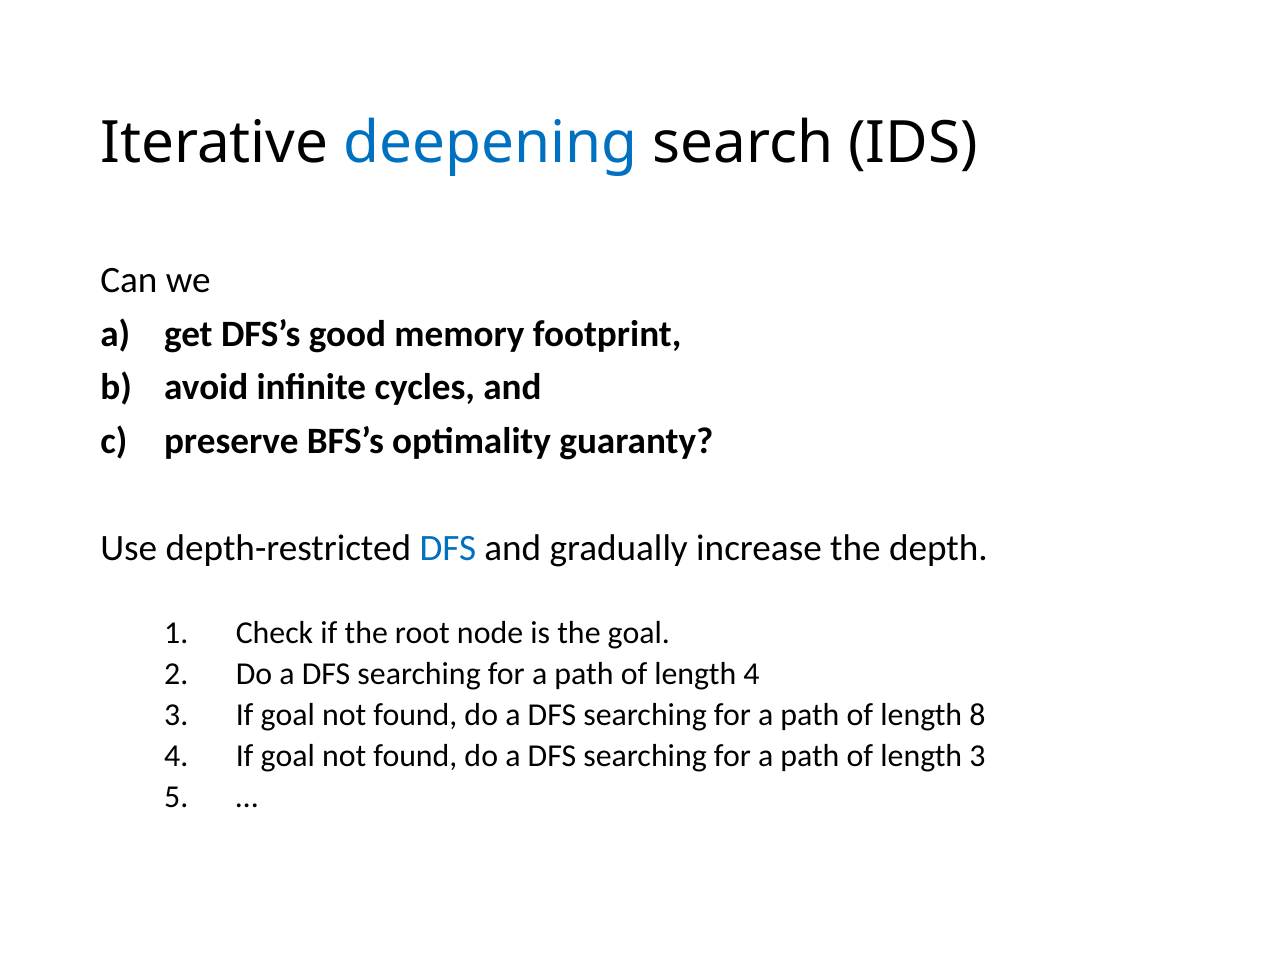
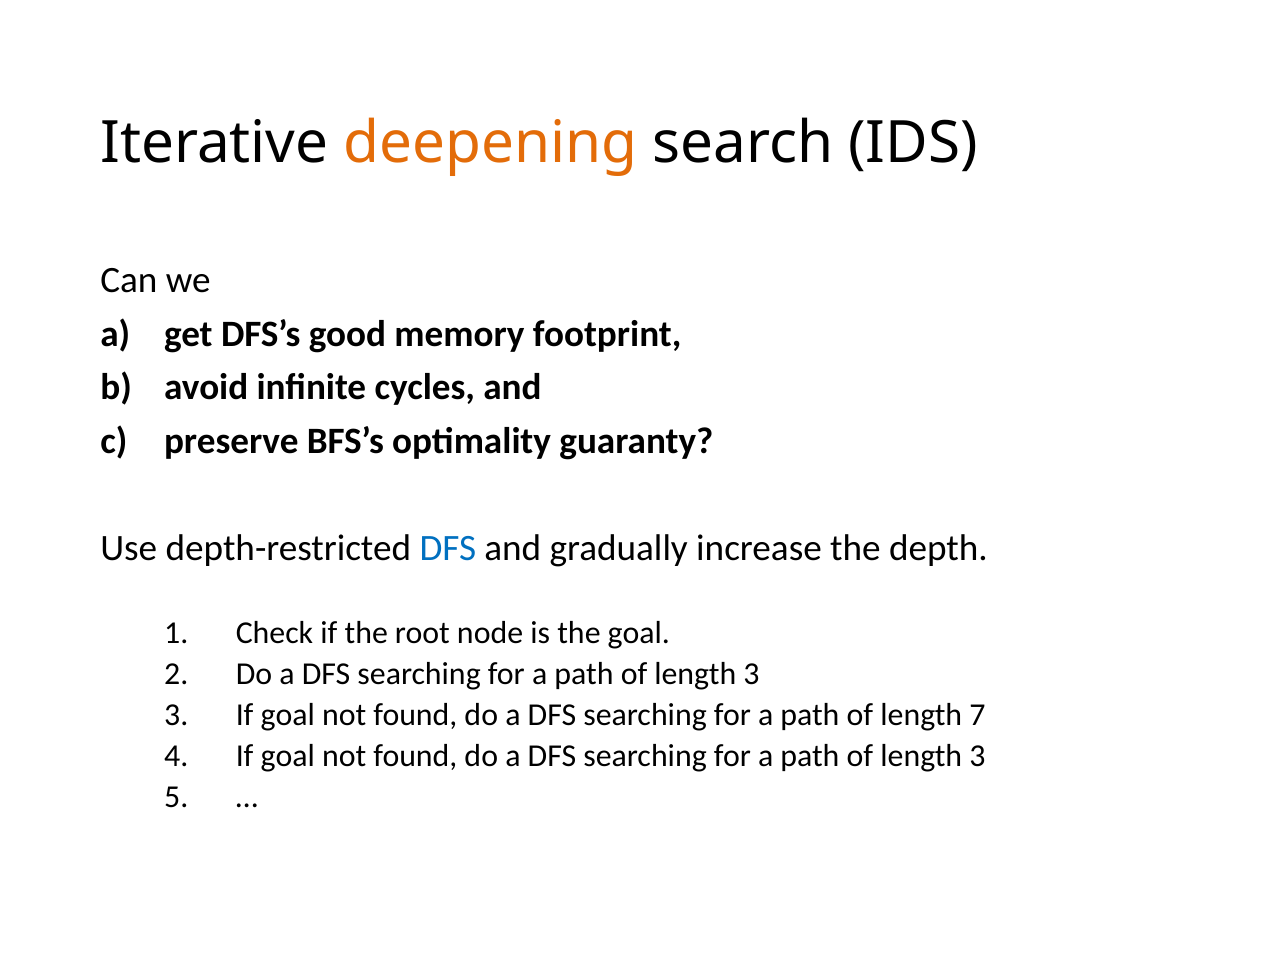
deepening colour: blue -> orange
4 at (752, 674): 4 -> 3
8: 8 -> 7
